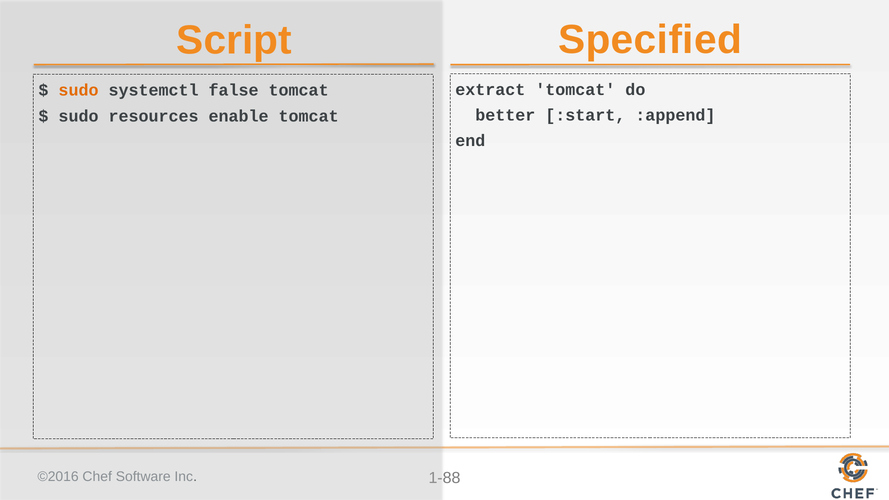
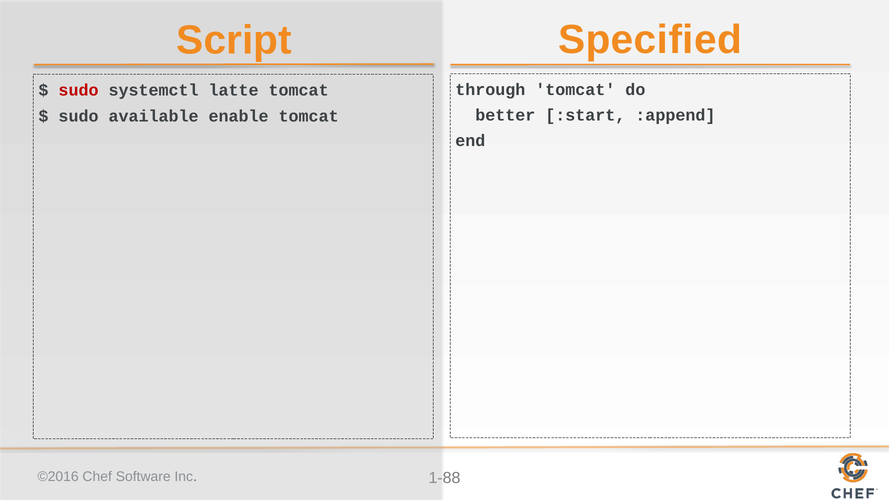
extract: extract -> through
sudo at (79, 90) colour: orange -> red
false: false -> latte
resources: resources -> available
